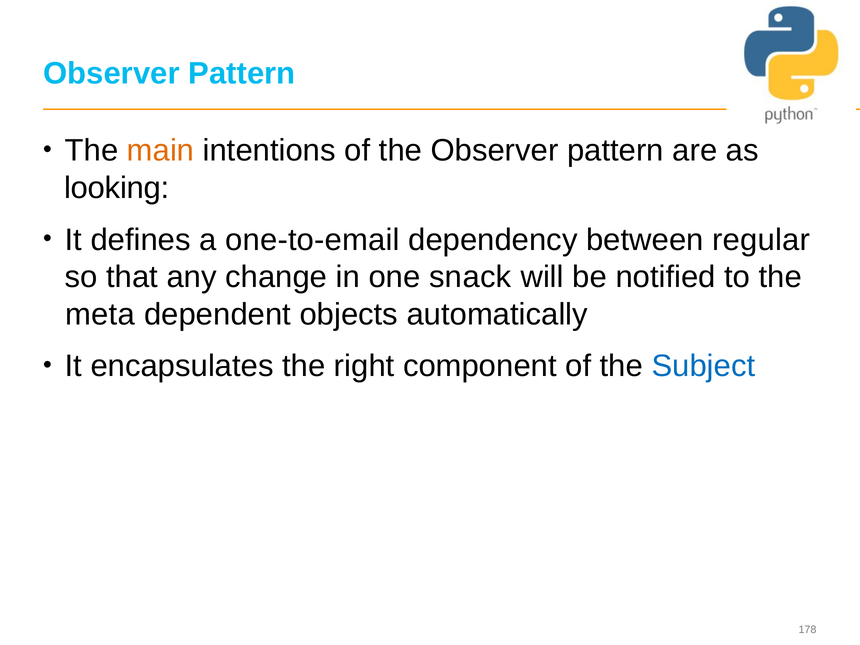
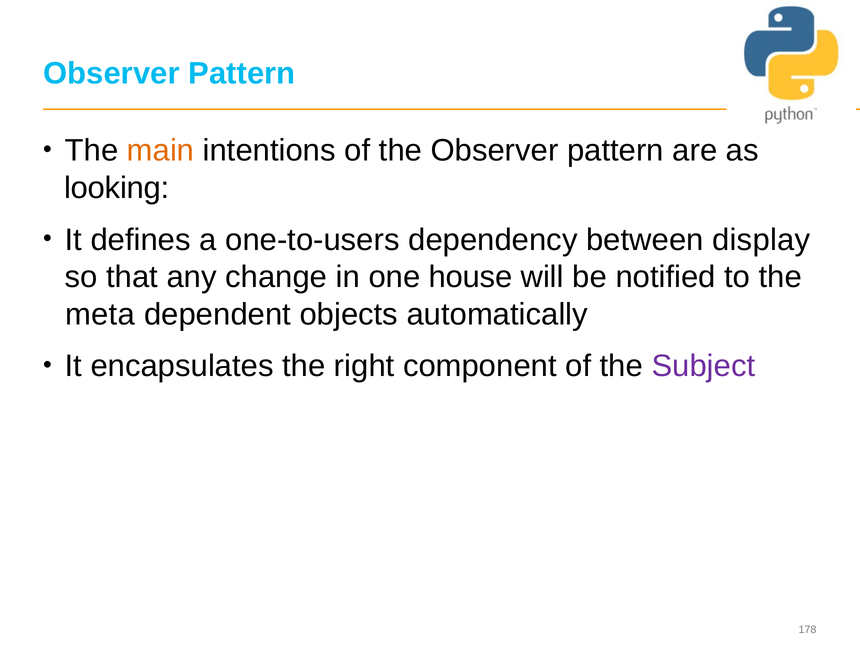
one-to-email: one-to-email -> one-to-users
regular: regular -> display
snack: snack -> house
Subject colour: blue -> purple
